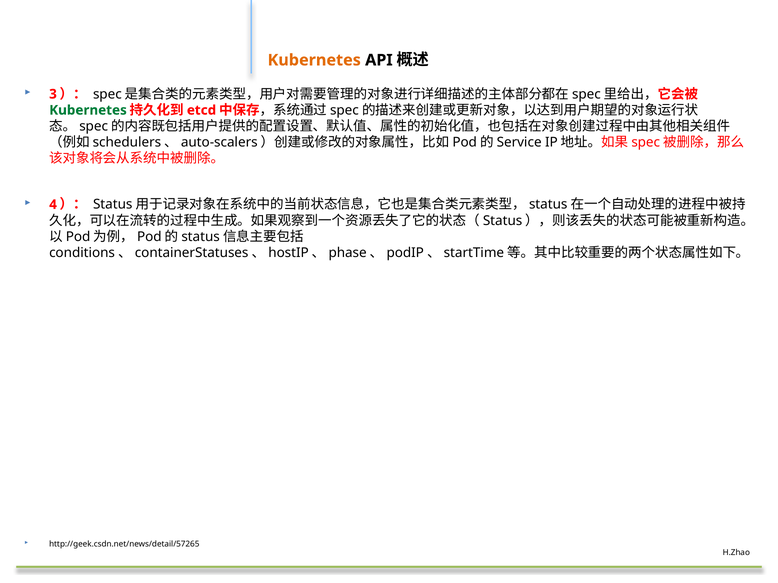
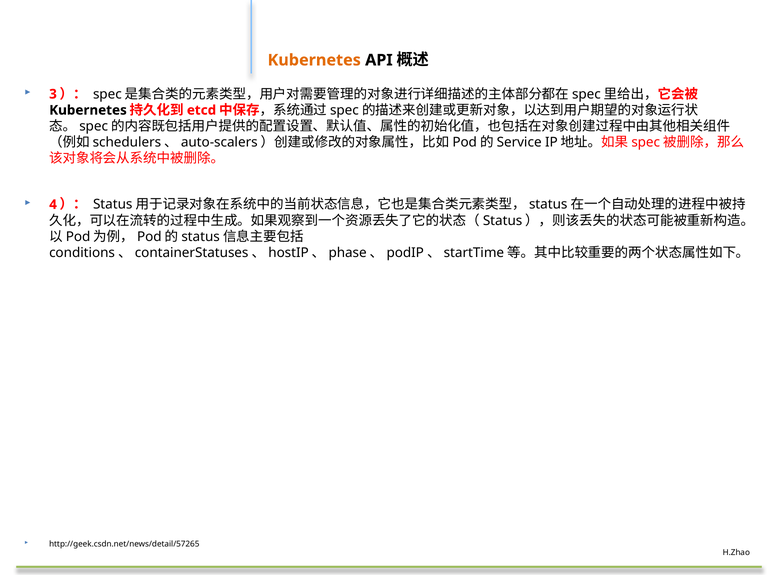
Kubernetes at (88, 110) colour: green -> black
